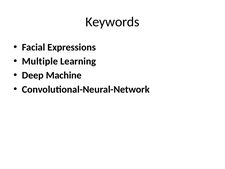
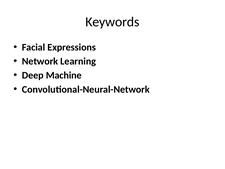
Multiple: Multiple -> Network
